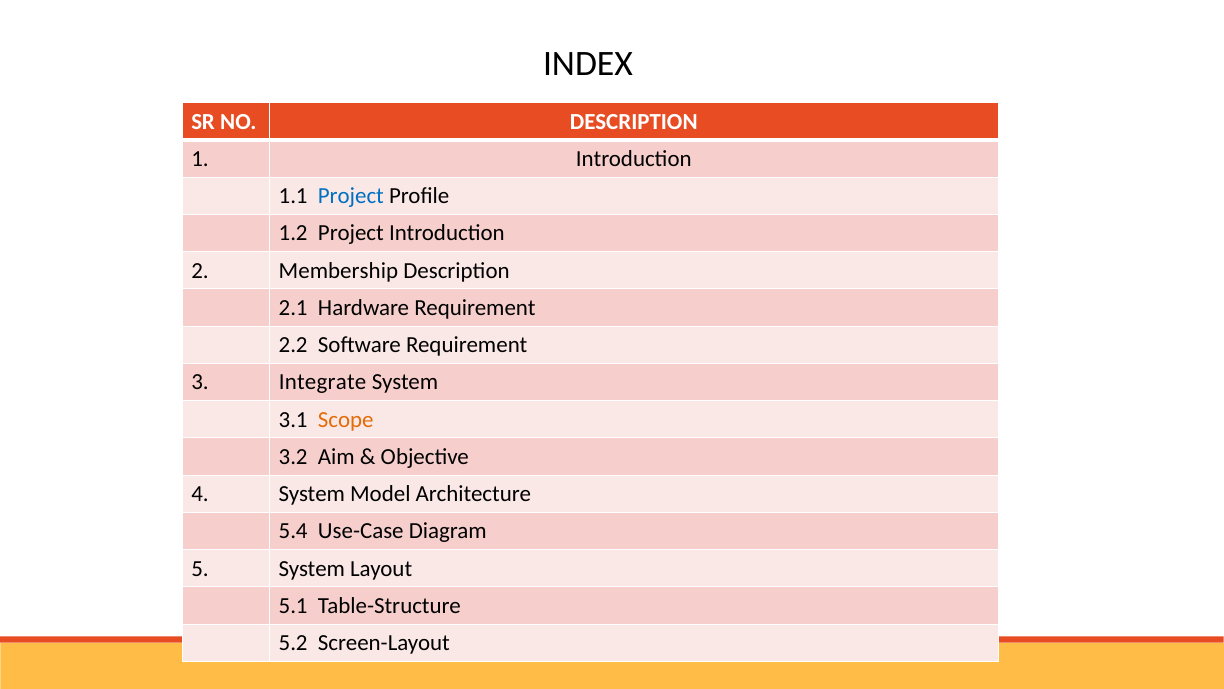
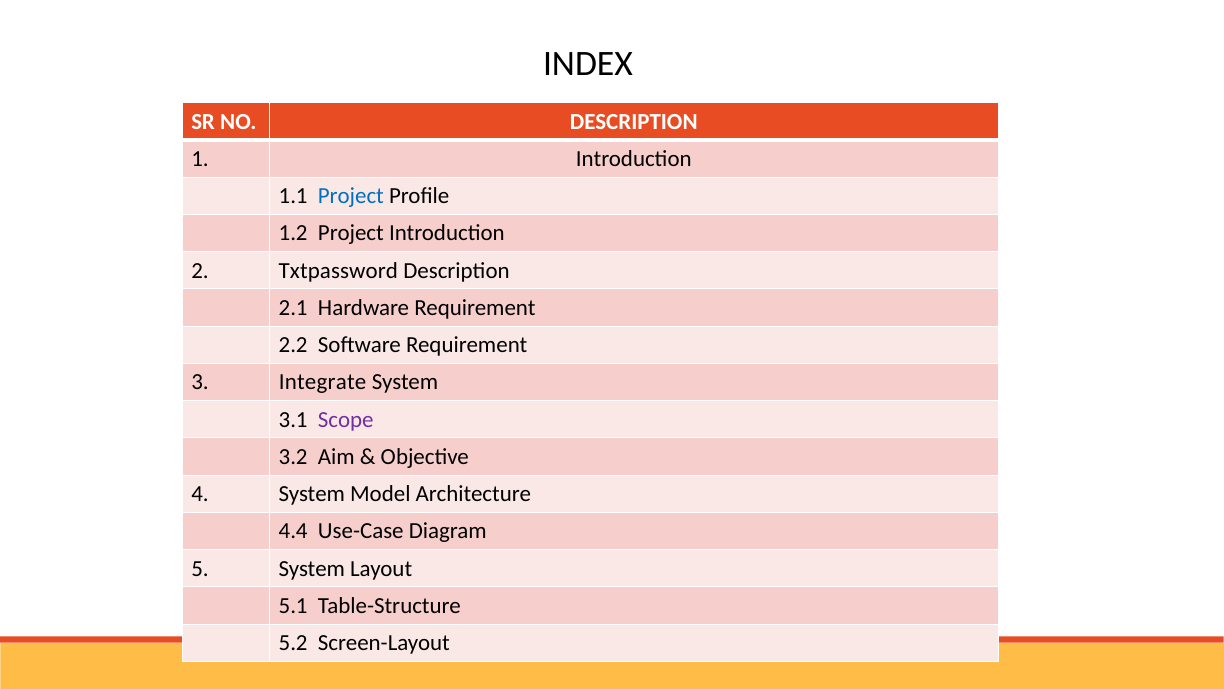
Membership: Membership -> Txtpassword
Scope colour: orange -> purple
5.4: 5.4 -> 4.4
